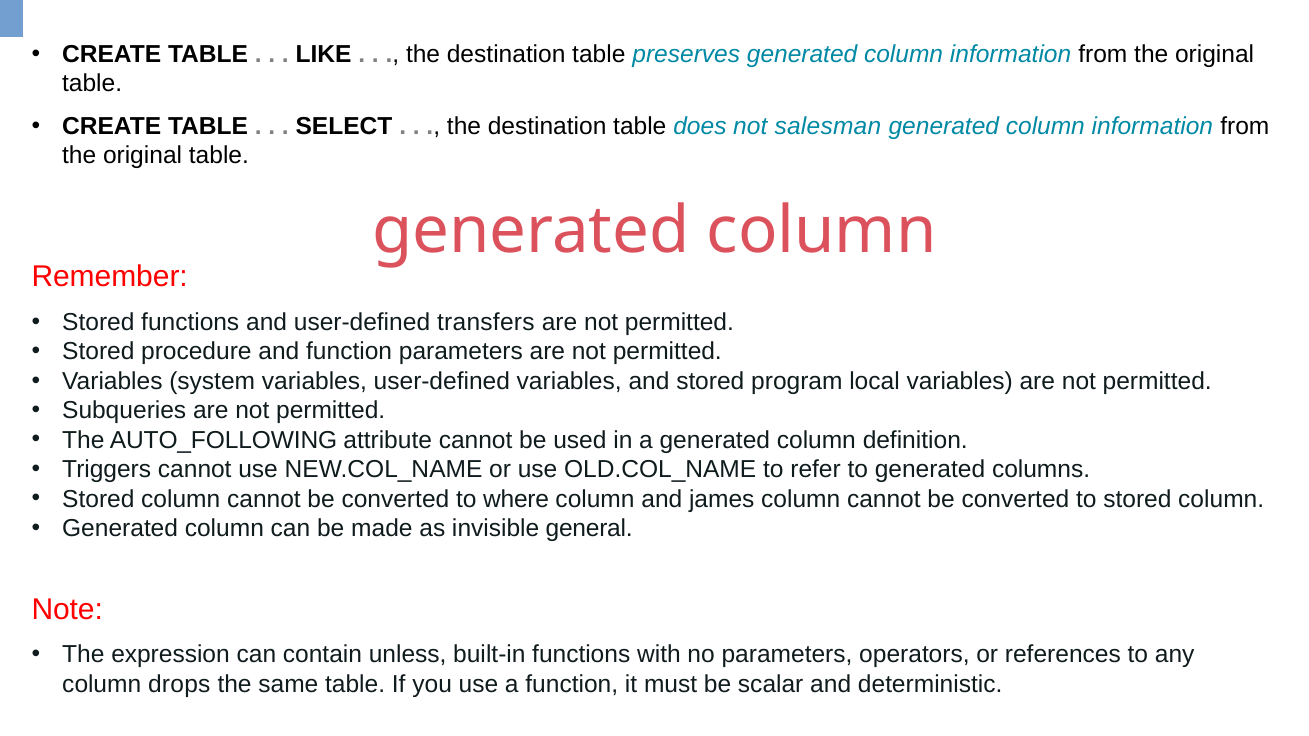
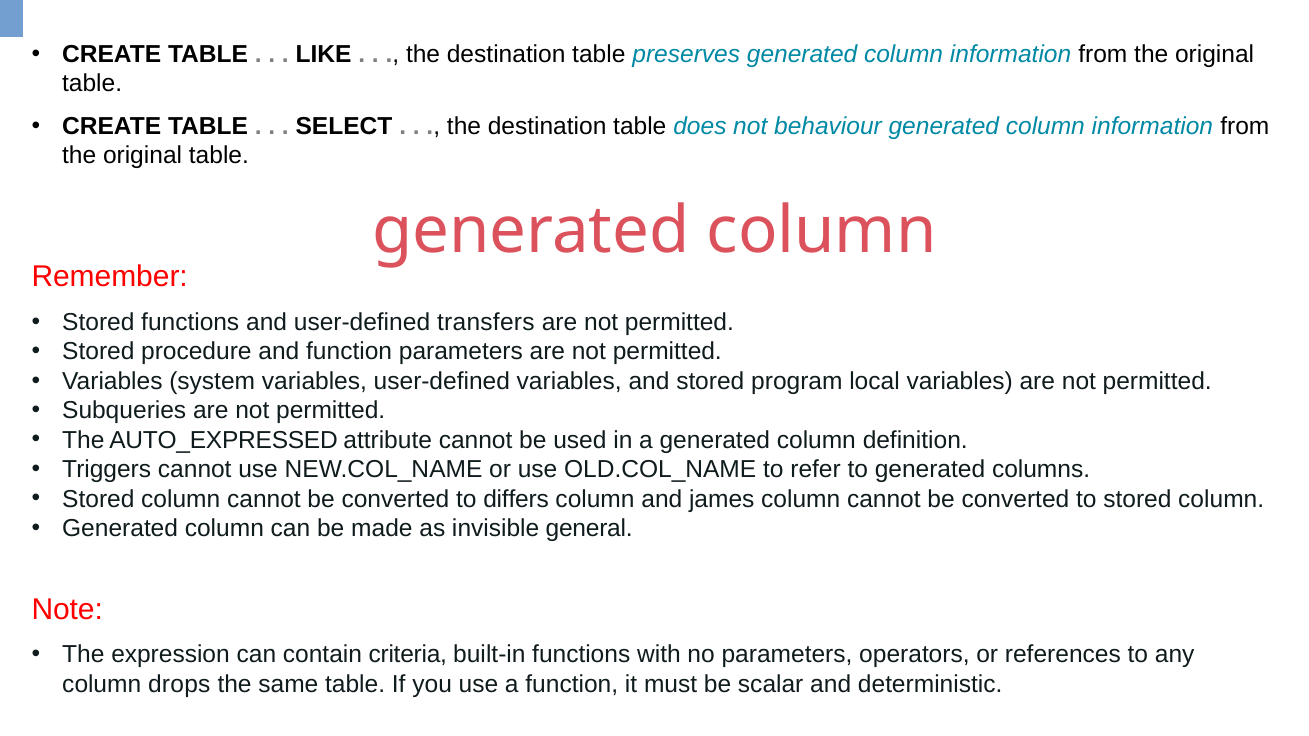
salesman: salesman -> behaviour
AUTO_FOLLOWING: AUTO_FOLLOWING -> AUTO_EXPRESSED
where: where -> differs
unless: unless -> criteria
